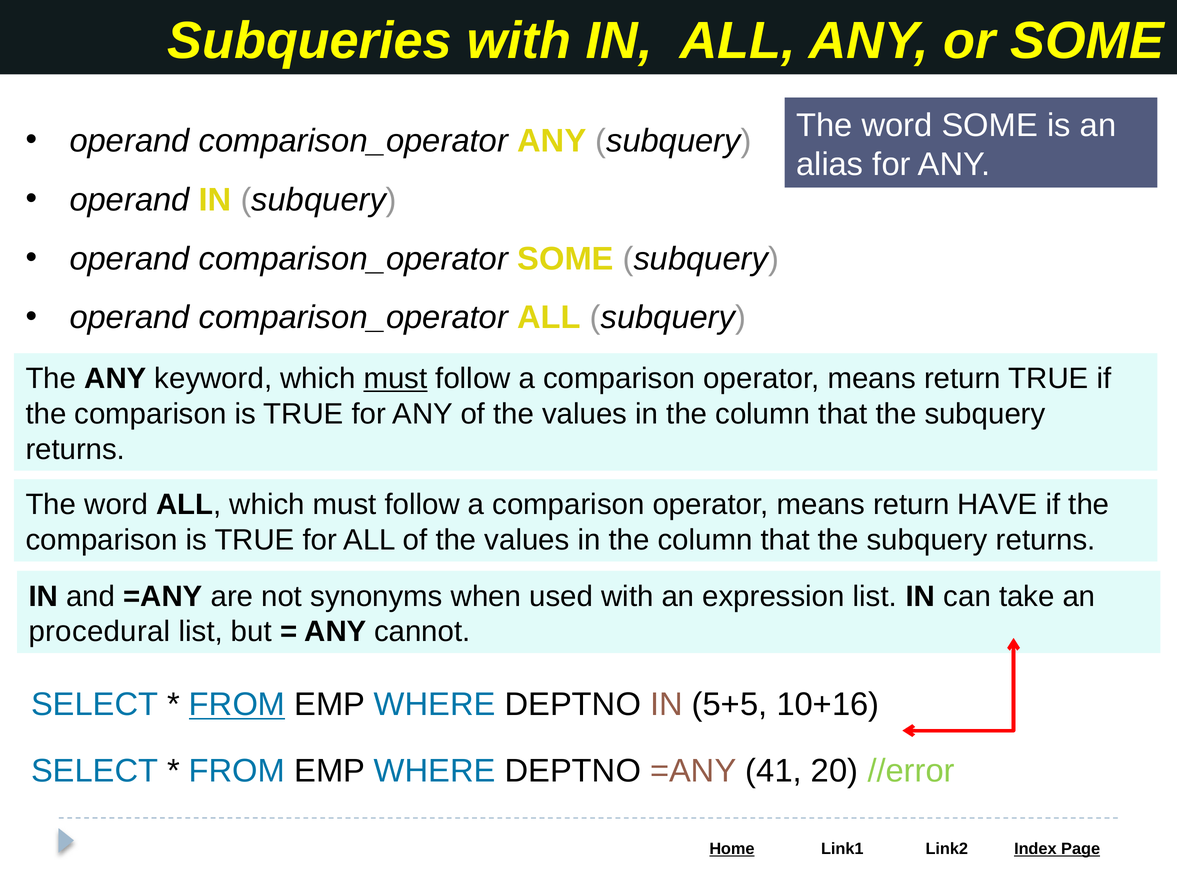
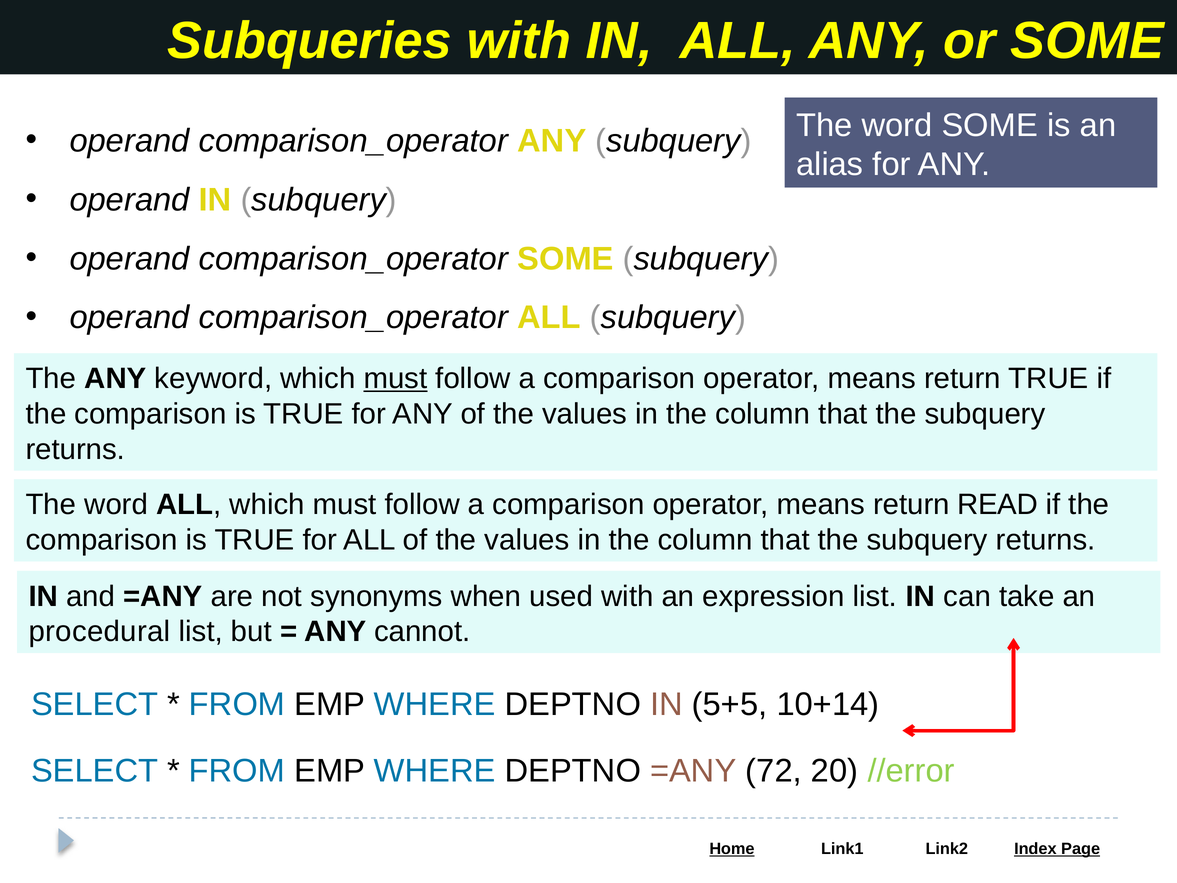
HAVE: HAVE -> READ
FROM at (237, 704) underline: present -> none
10+16: 10+16 -> 10+14
41: 41 -> 72
